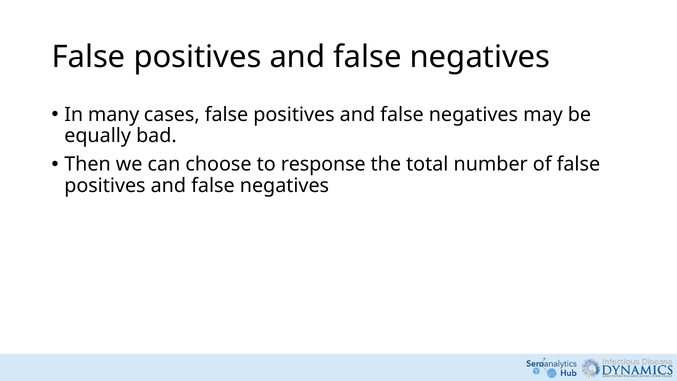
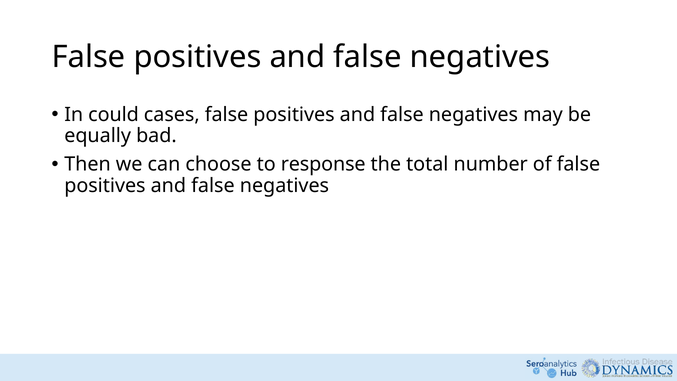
many: many -> could
